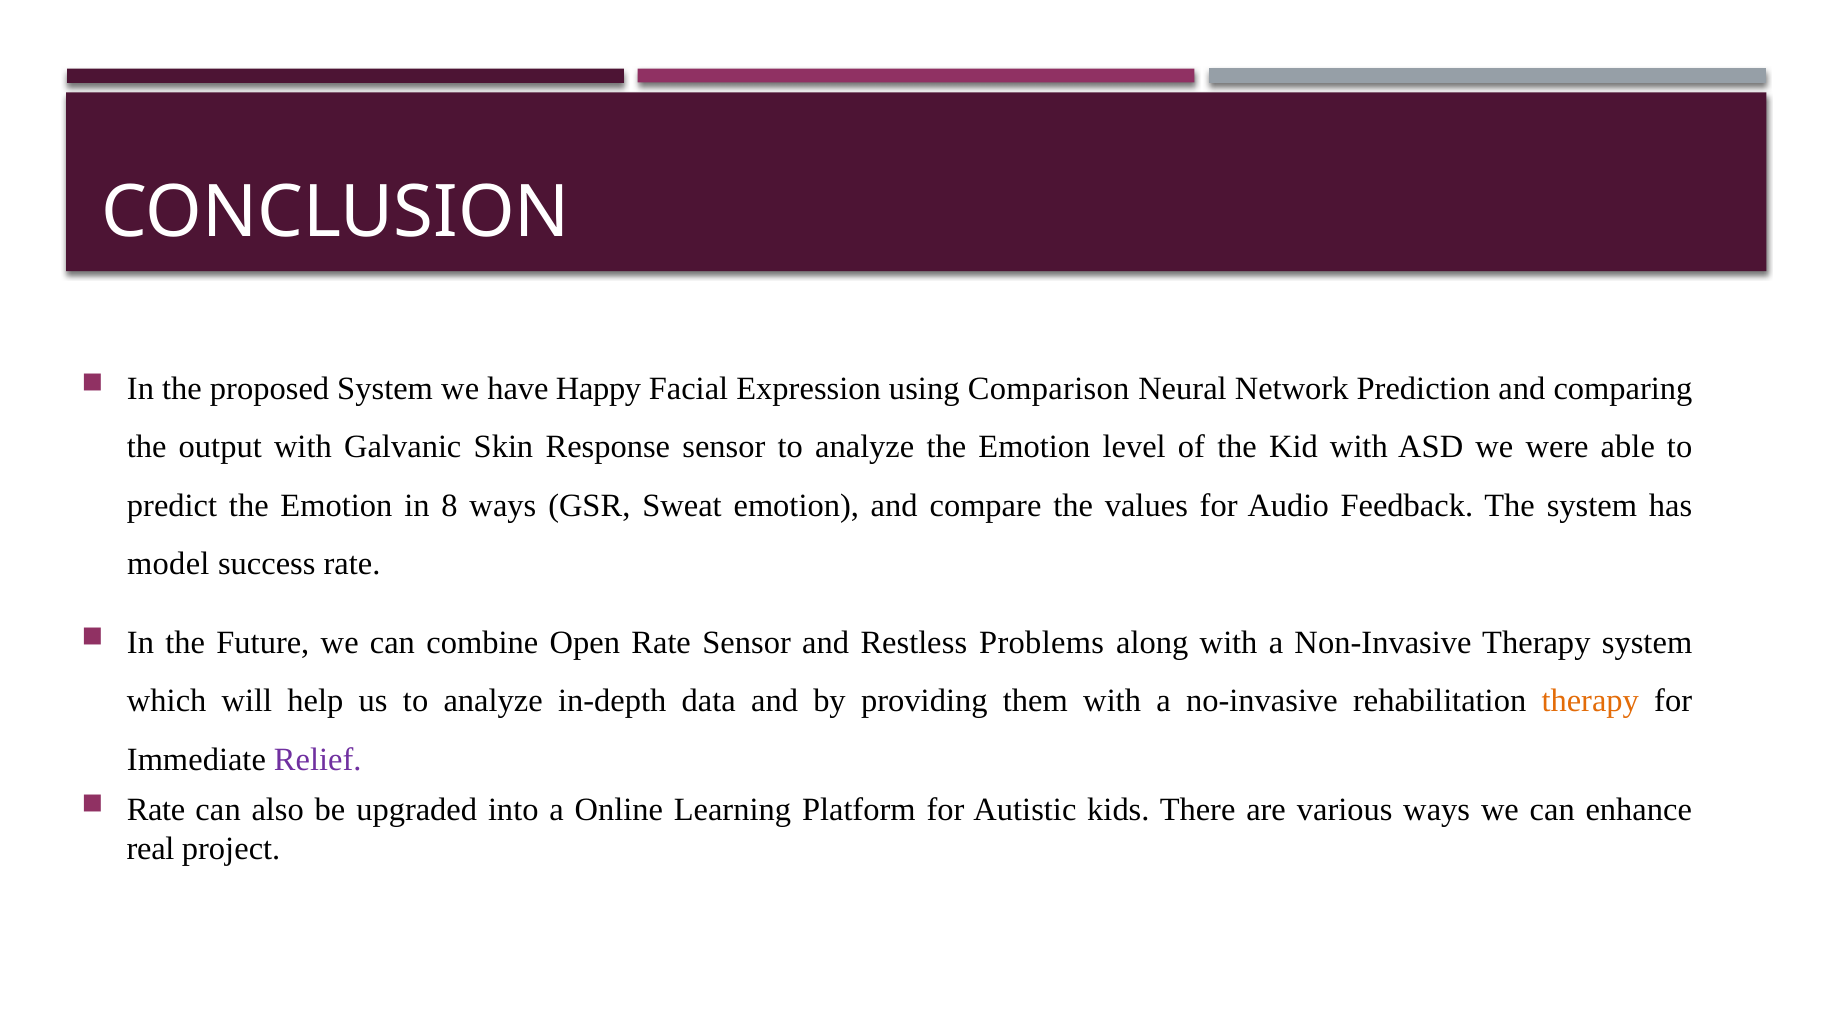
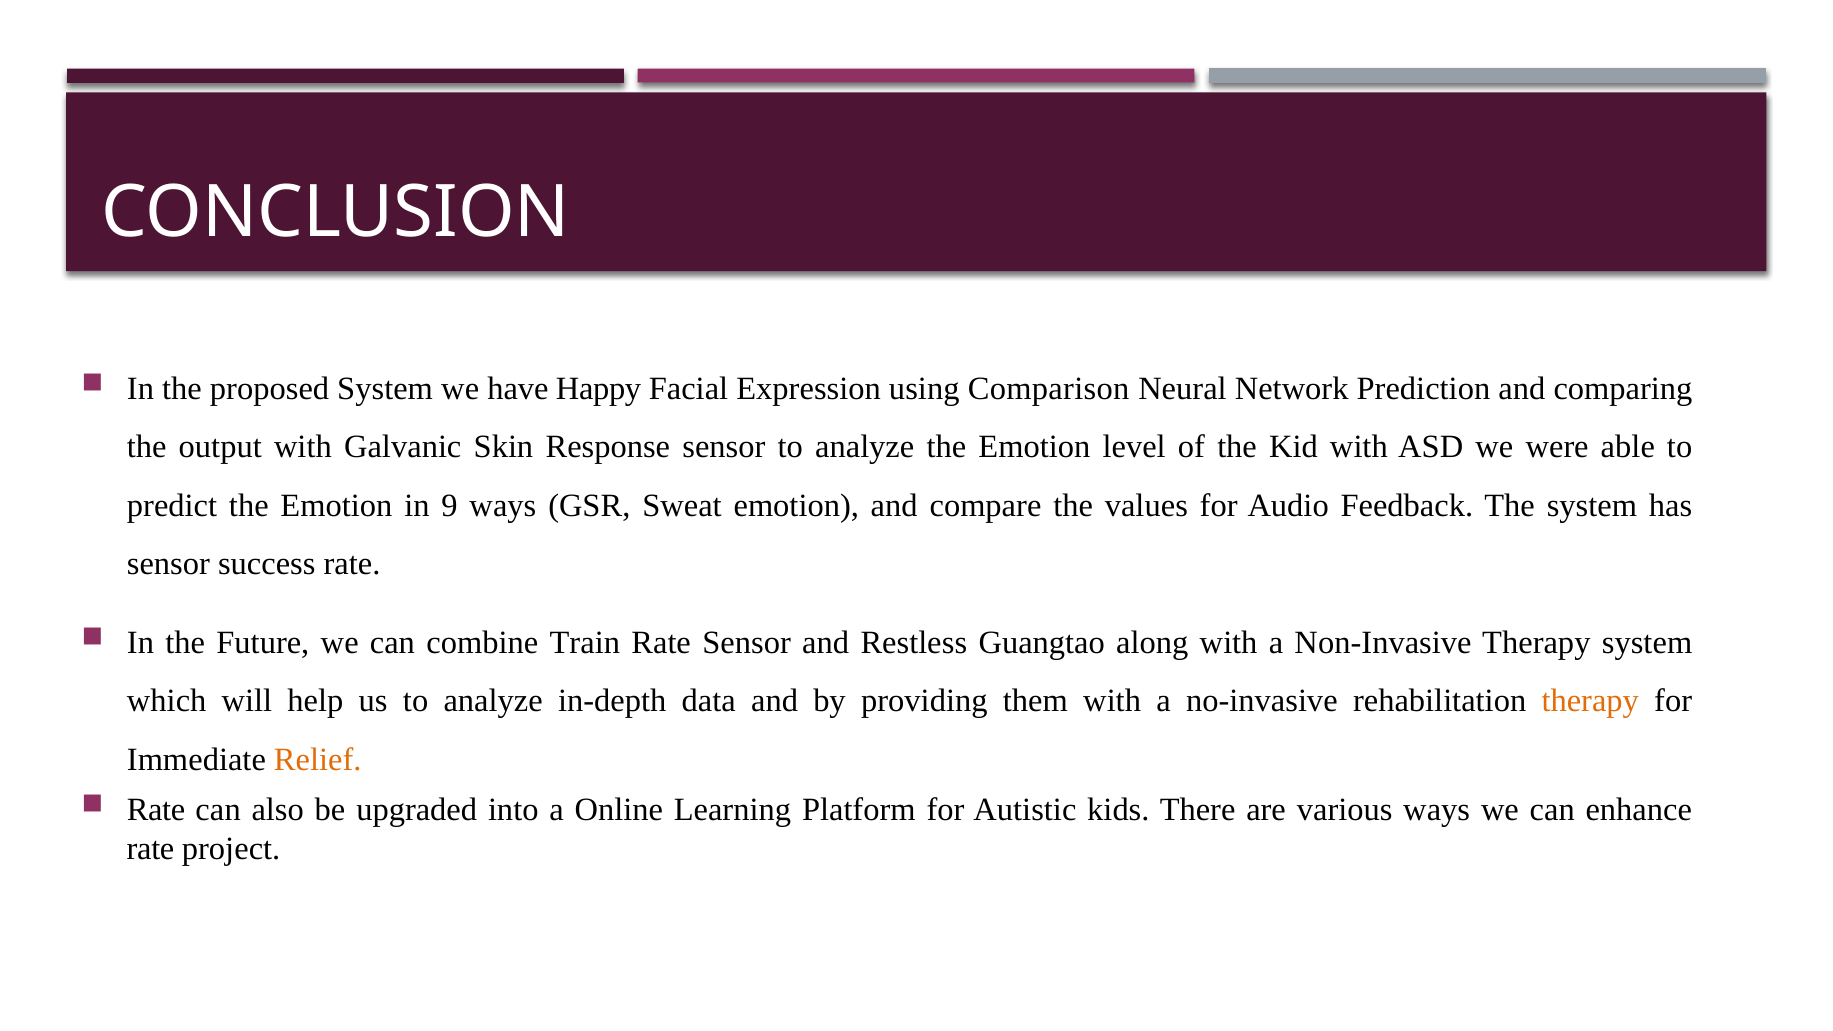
8: 8 -> 9
model at (168, 564): model -> sensor
Open: Open -> Train
Problems: Problems -> Guangtao
Relief colour: purple -> orange
real at (151, 849): real -> rate
